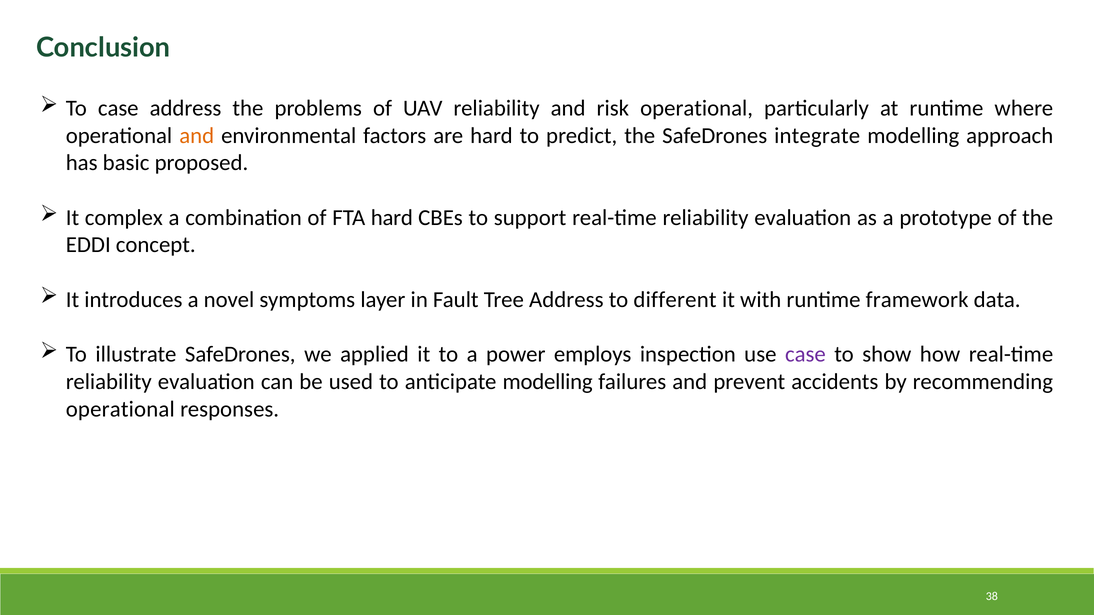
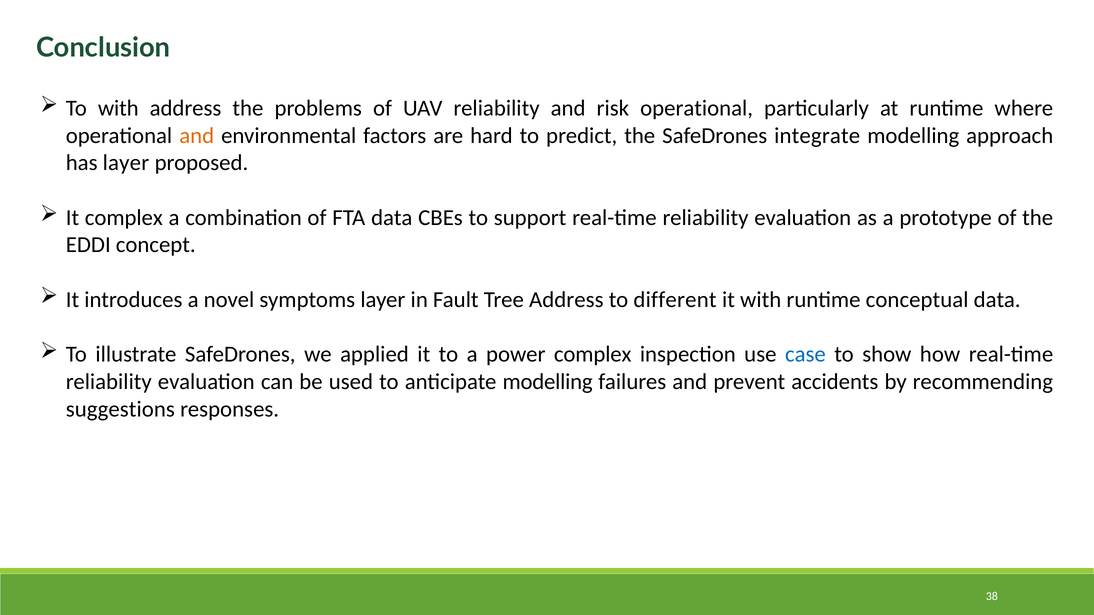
To case: case -> with
has basic: basic -> layer
FTA hard: hard -> data
framework: framework -> conceptual
power employs: employs -> complex
case at (805, 355) colour: purple -> blue
operational at (120, 409): operational -> suggestions
